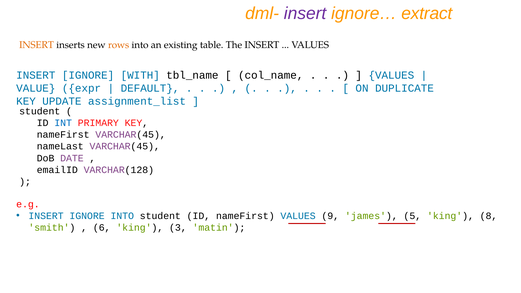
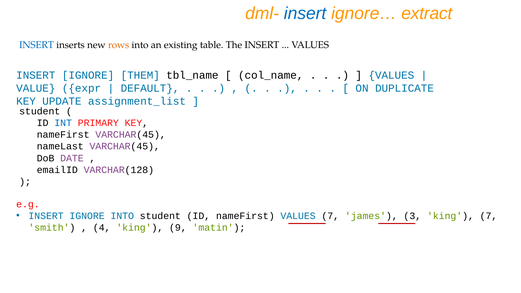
insert at (305, 14) colour: purple -> blue
INSERT at (37, 45) colour: orange -> blue
WITH: WITH -> THEM
VALUES 9: 9 -> 7
5: 5 -> 3
king 8: 8 -> 7
6: 6 -> 4
3: 3 -> 9
